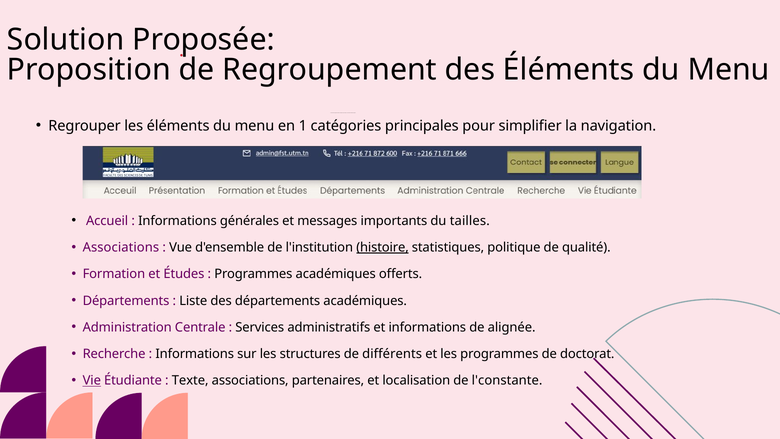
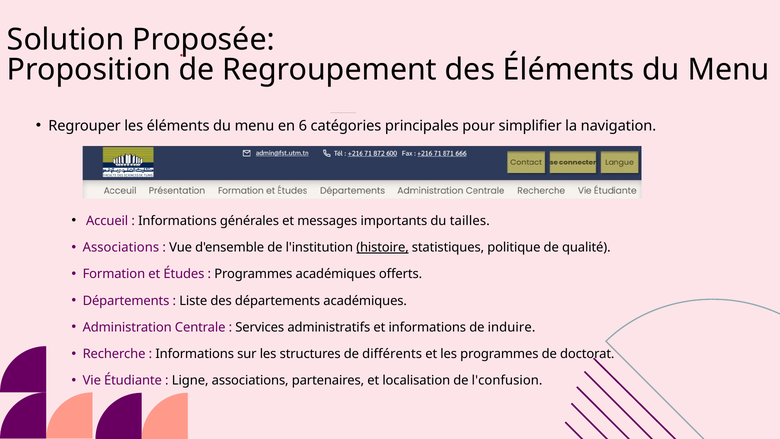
1: 1 -> 6
alignée: alignée -> induire
Vie underline: present -> none
Texte: Texte -> Ligne
l'constante: l'constante -> l'confusion
